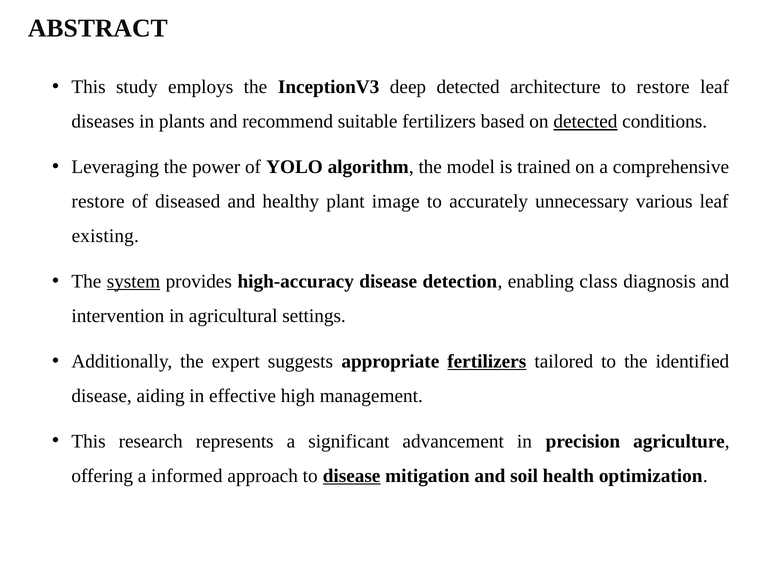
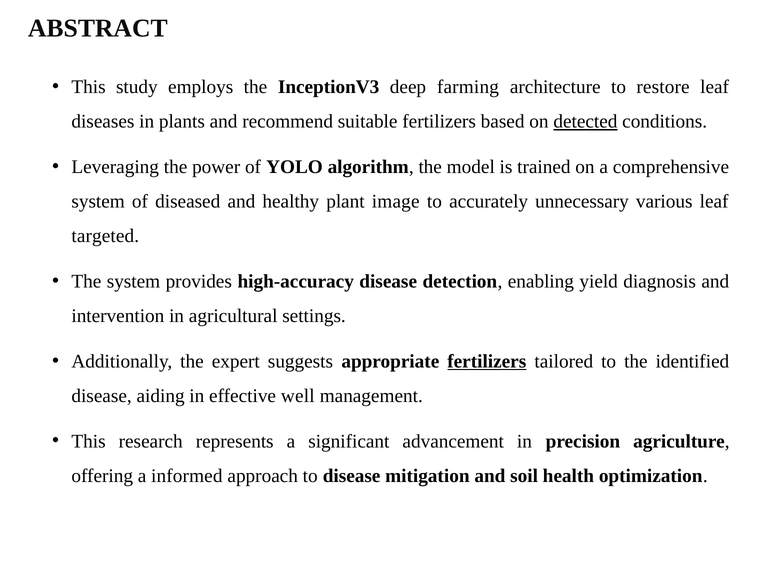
deep detected: detected -> farming
restore at (98, 202): restore -> system
existing: existing -> targeted
system at (133, 282) underline: present -> none
class: class -> yield
high: high -> well
disease at (352, 476) underline: present -> none
